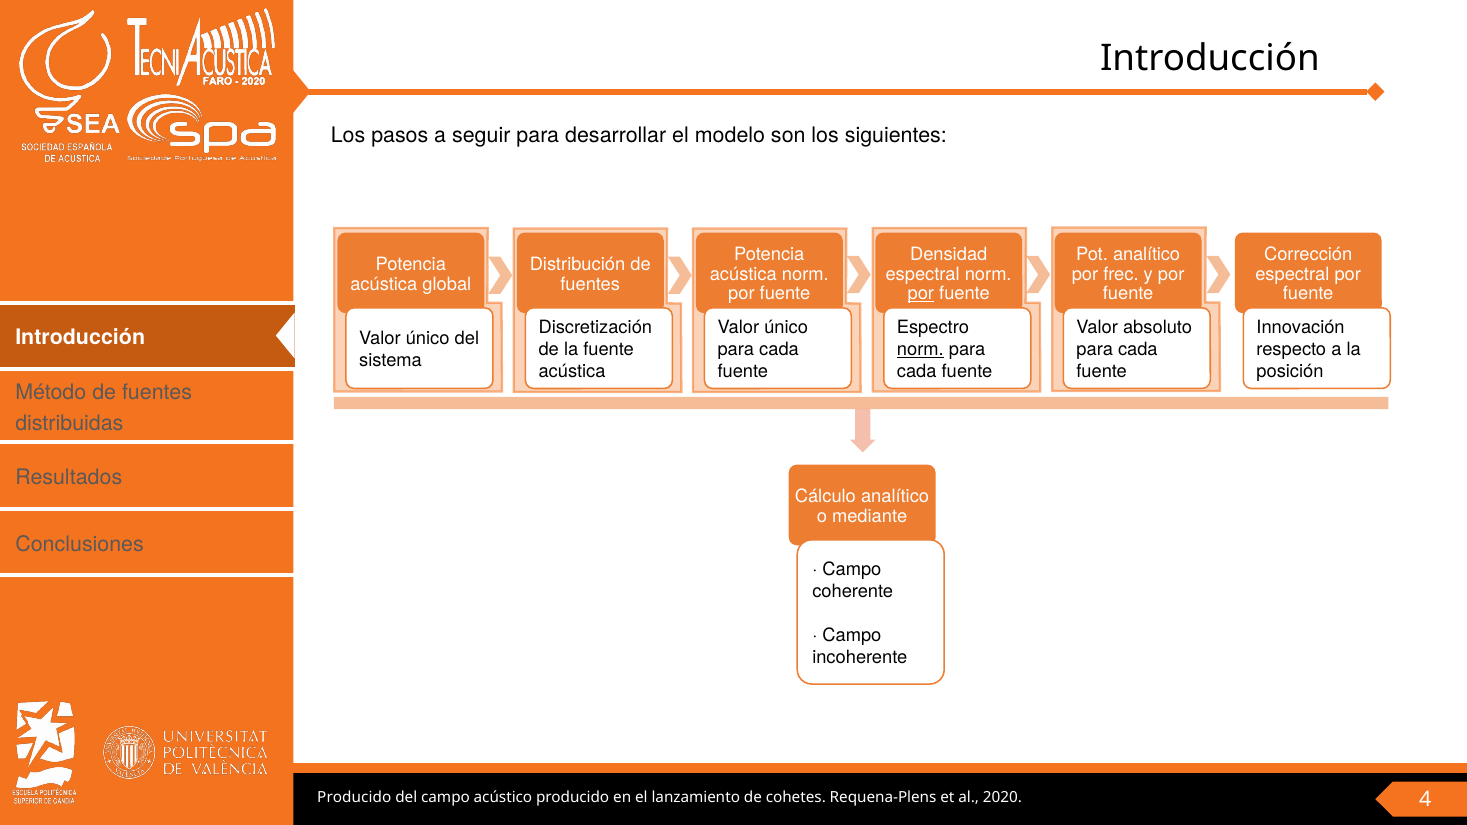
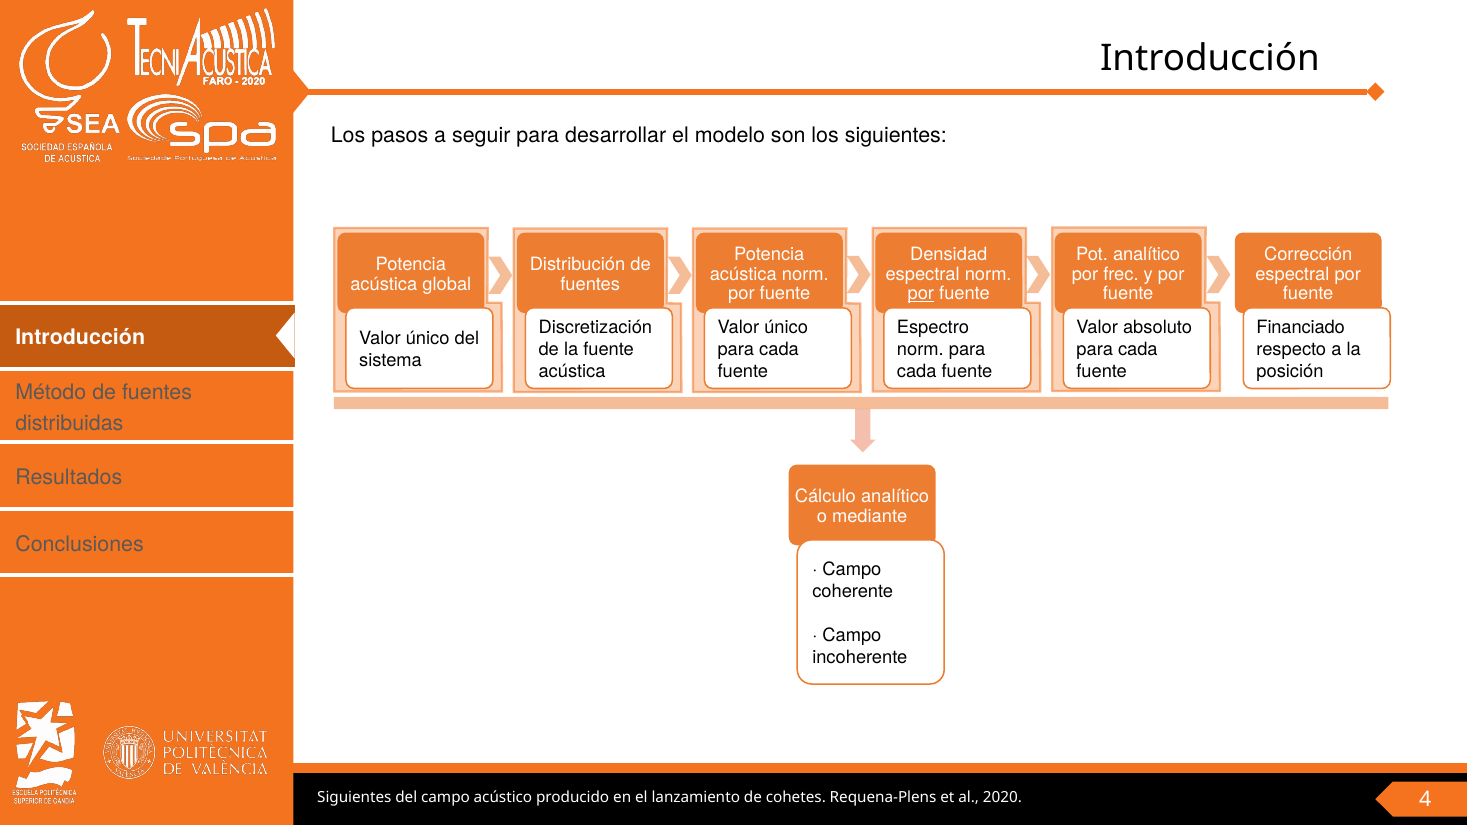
Innovación: Innovación -> Financiado
norm at (920, 349) underline: present -> none
Producido at (354, 797): Producido -> Siguientes
